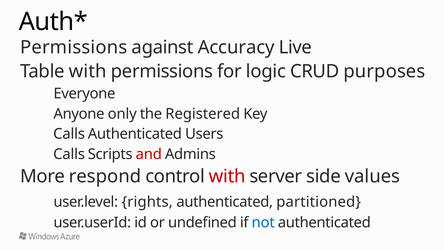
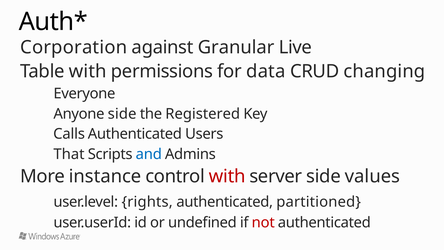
Permissions at (74, 47): Permissions -> Corporation
Accuracy: Accuracy -> Granular
logic: logic -> data
purposes: purposes -> changing
Anyone only: only -> side
Calls at (69, 154): Calls -> That
and colour: red -> blue
respond: respond -> instance
not colour: blue -> red
